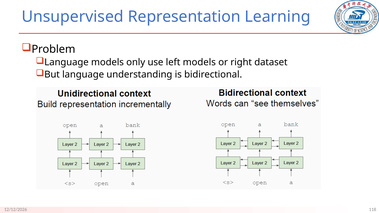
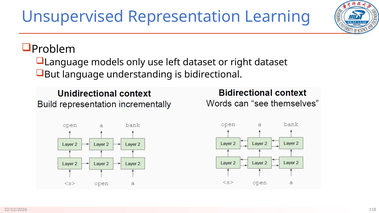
left models: models -> dataset
